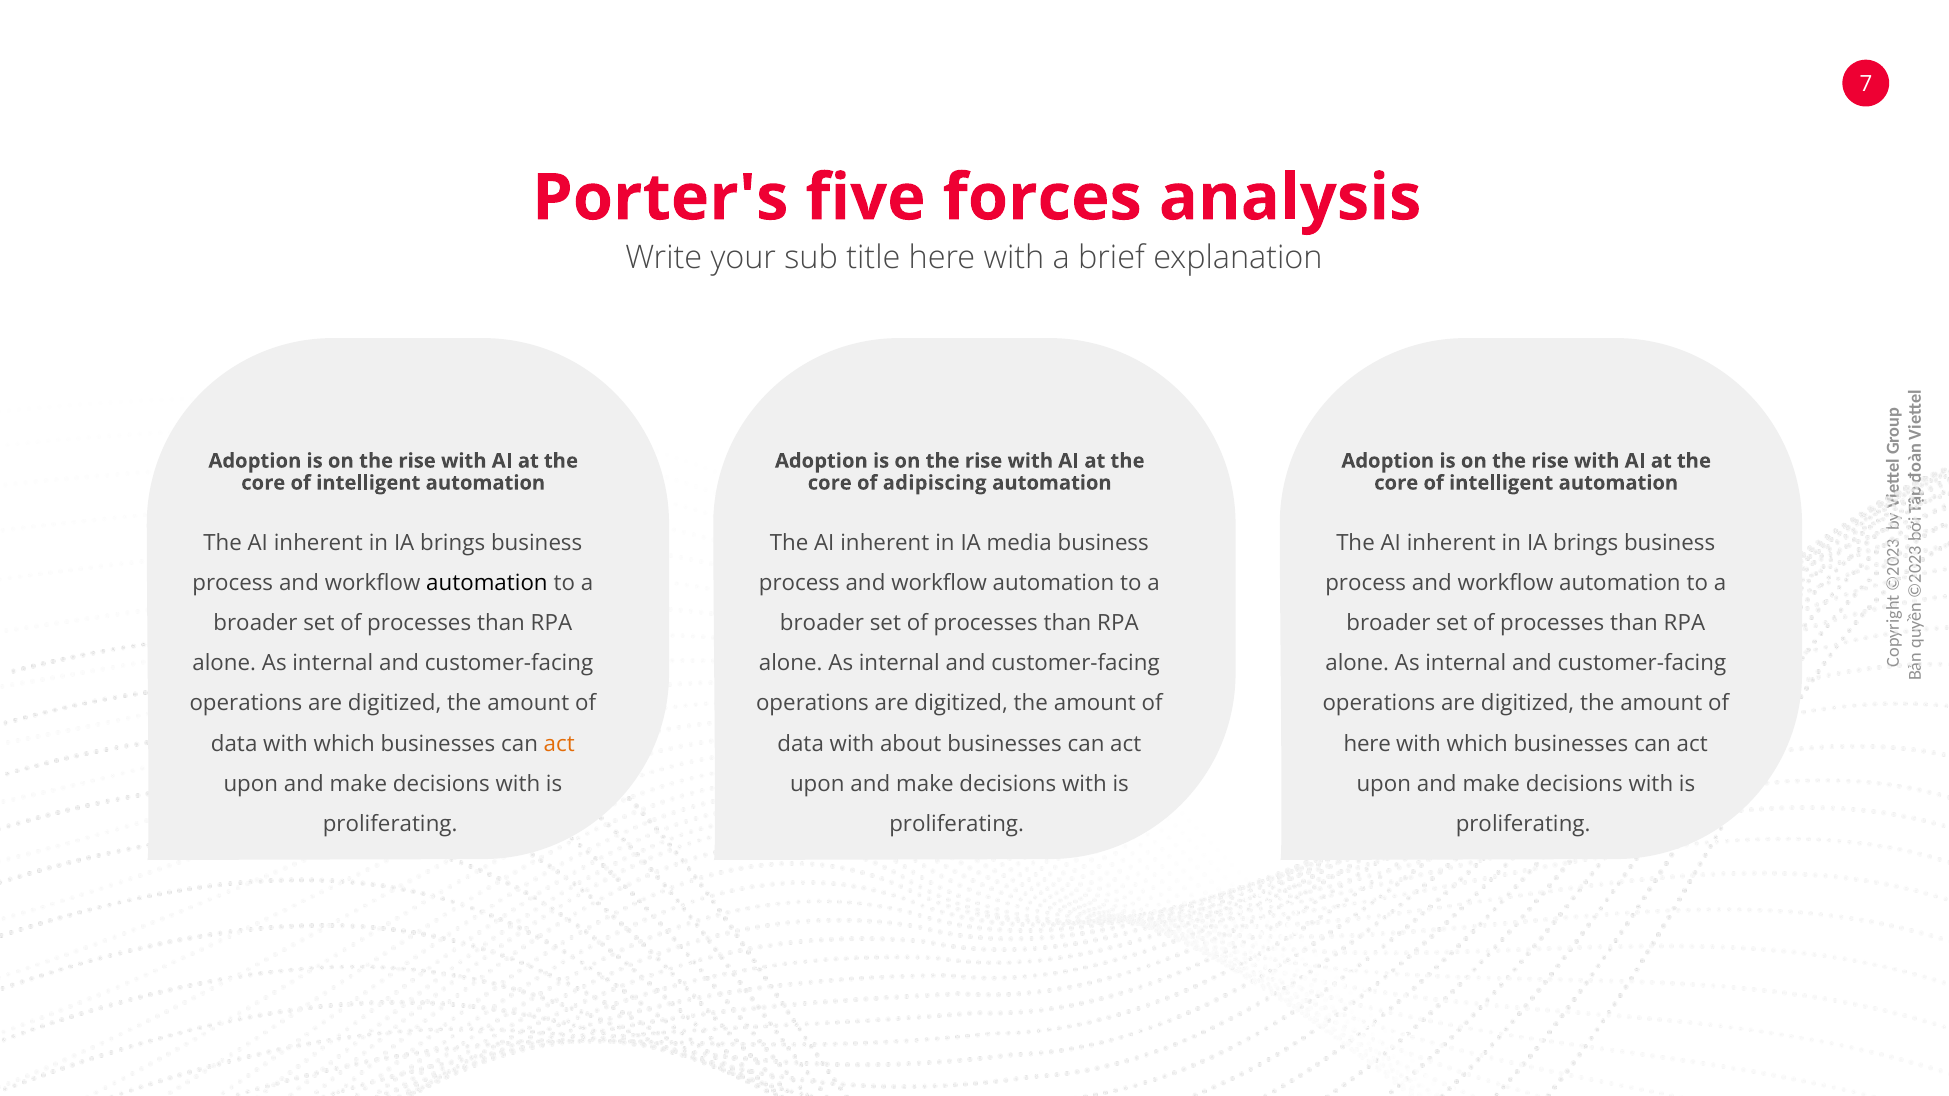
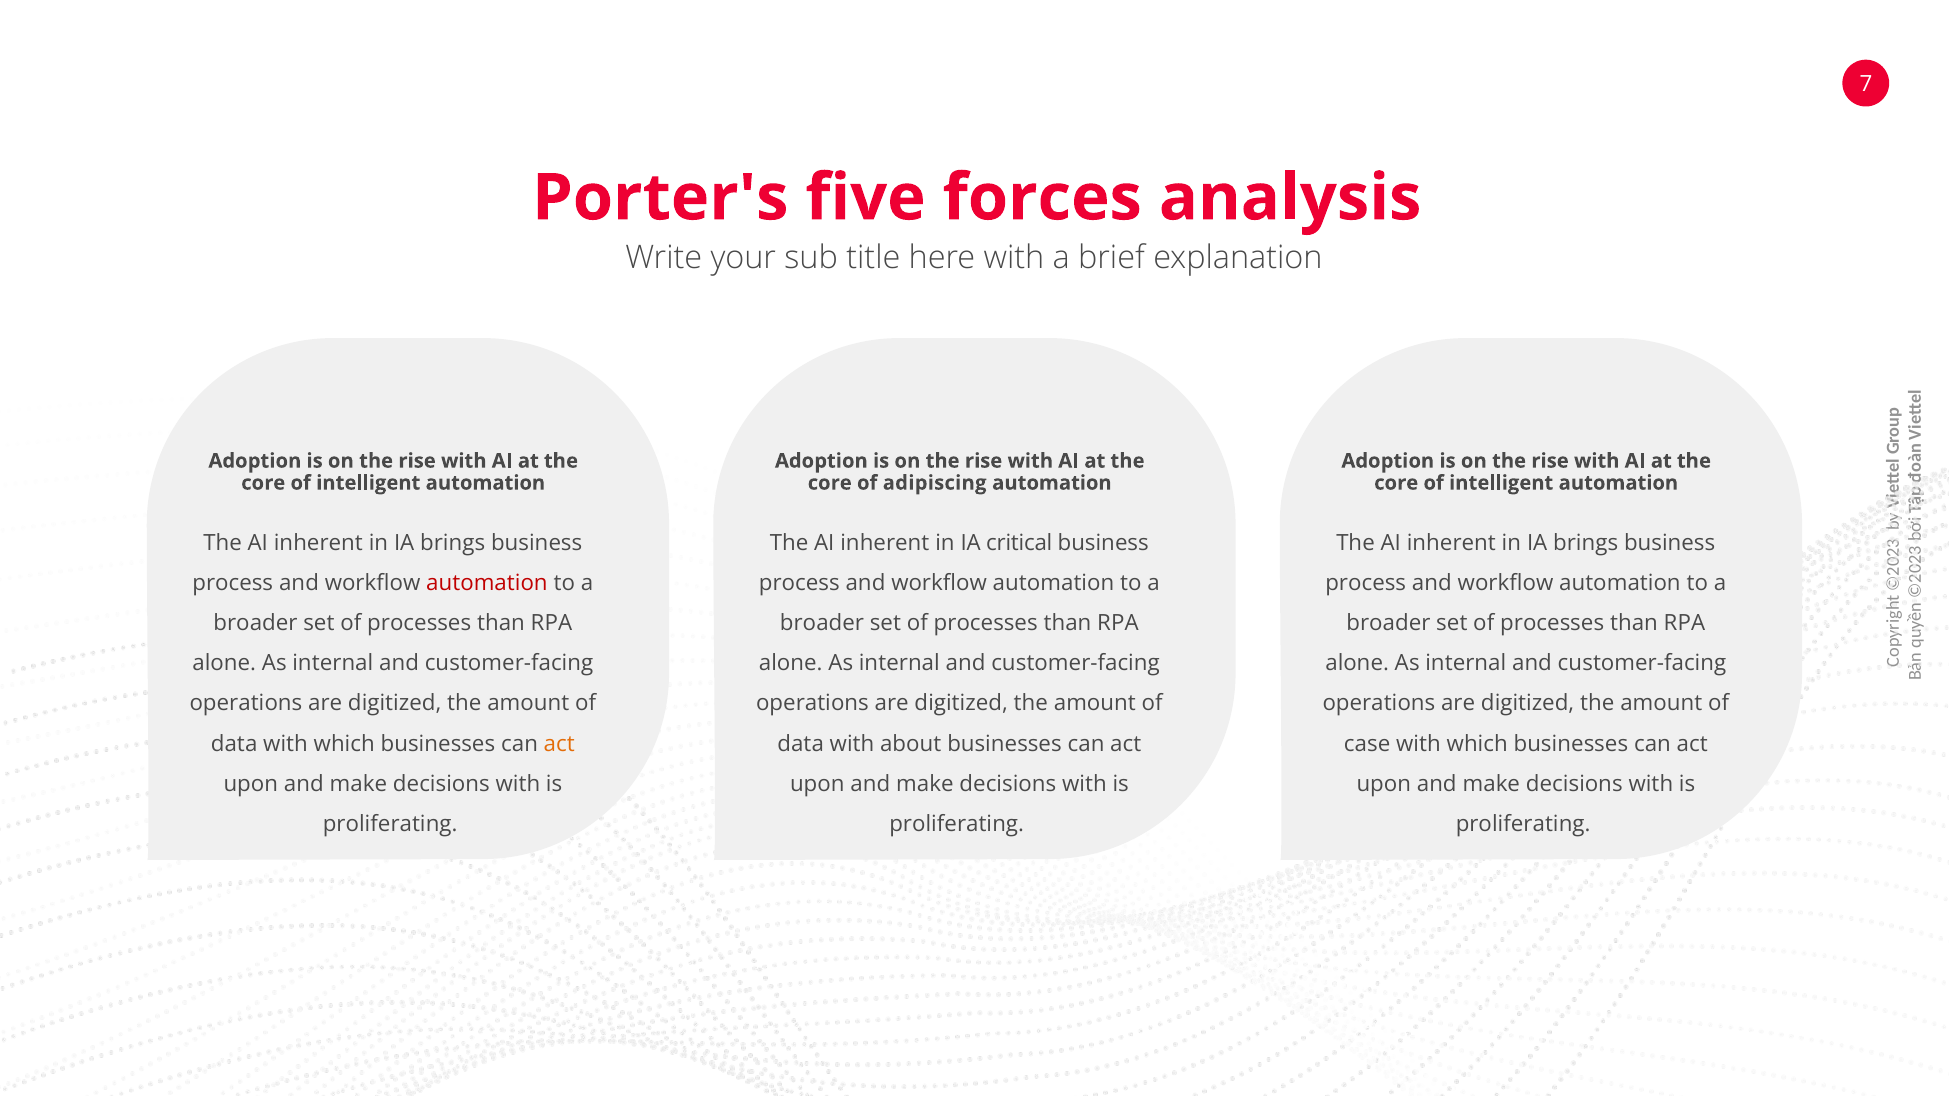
media: media -> critical
automation at (487, 583) colour: black -> red
here at (1367, 744): here -> case
